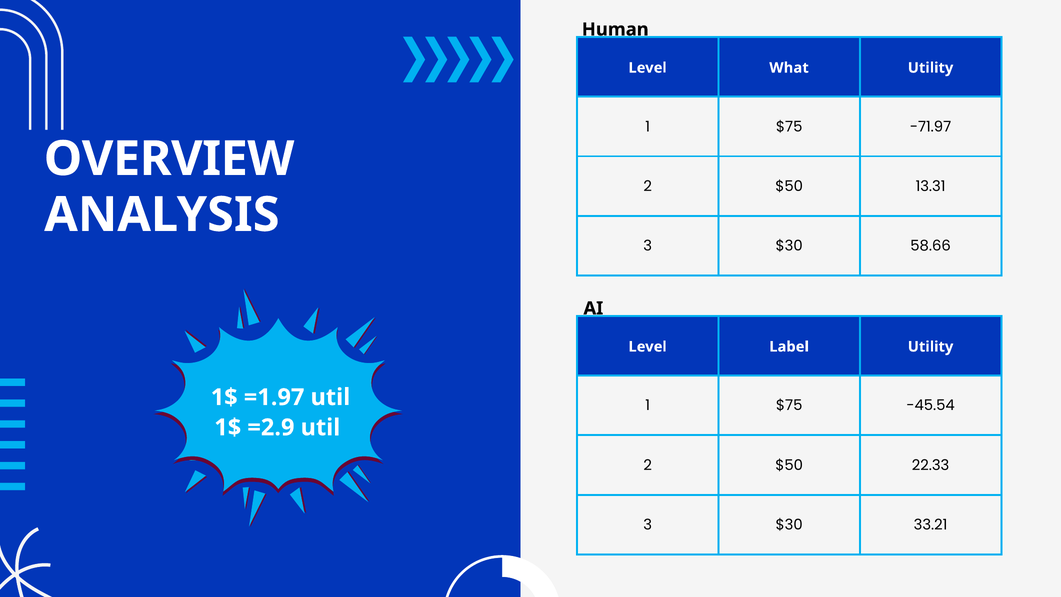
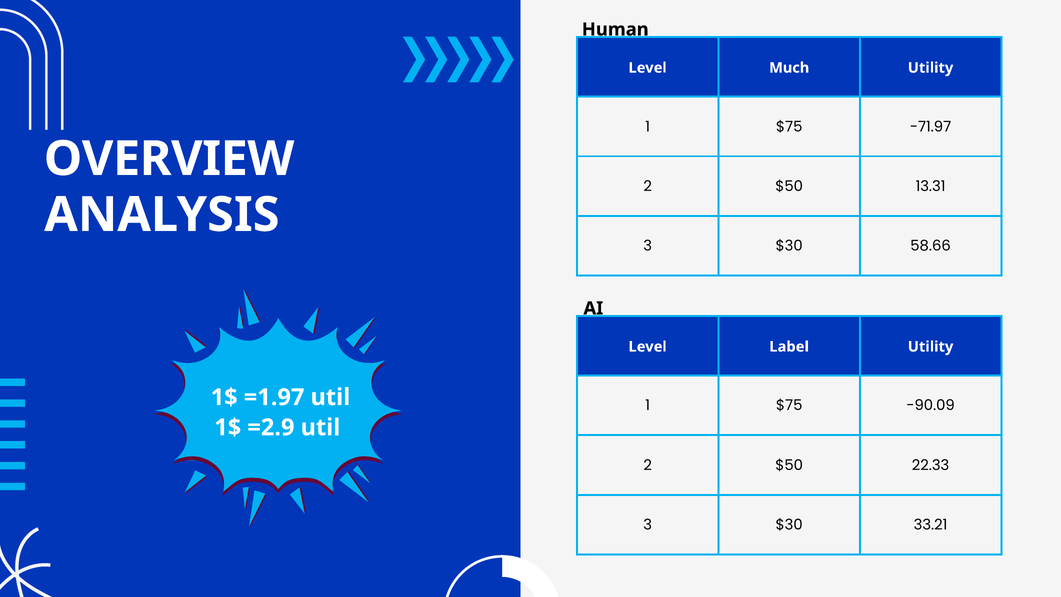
What: What -> Much
-45.54: -45.54 -> -90.09
